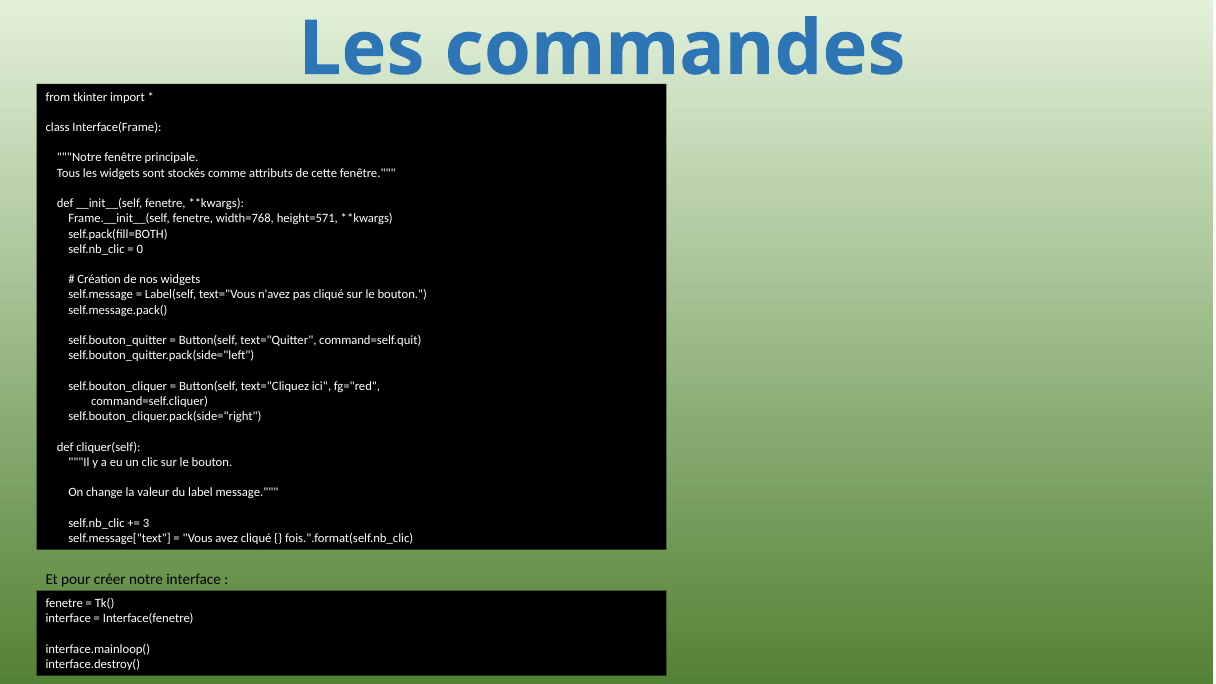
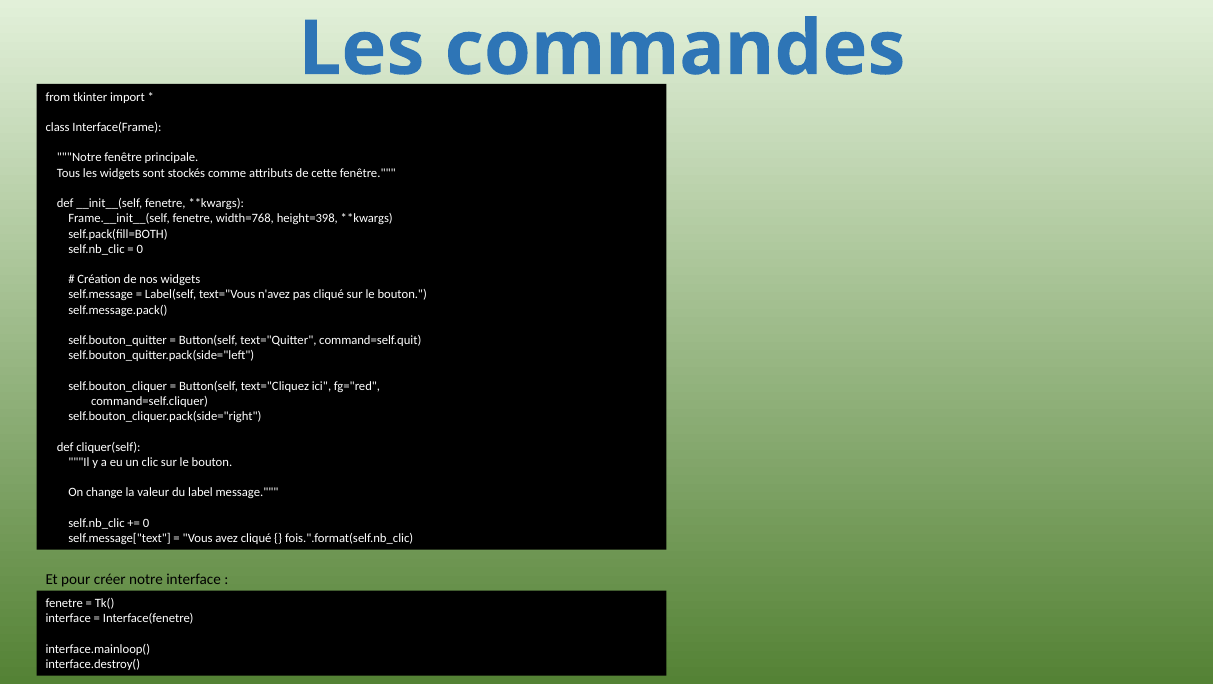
height=571: height=571 -> height=398
3 at (146, 523): 3 -> 0
